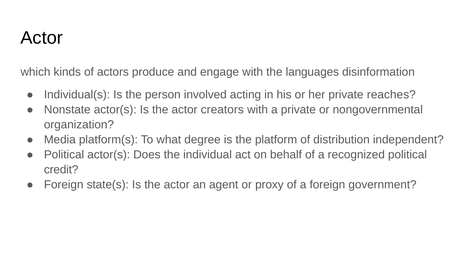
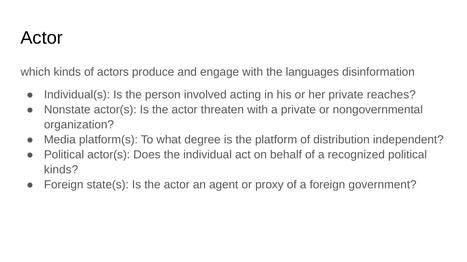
creators: creators -> threaten
credit at (61, 170): credit -> kinds
